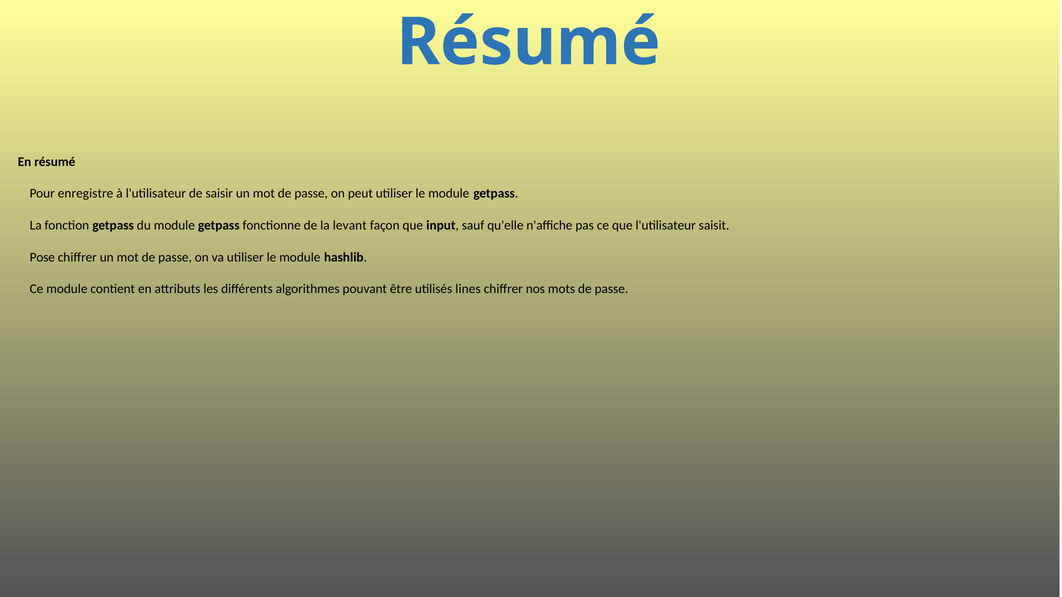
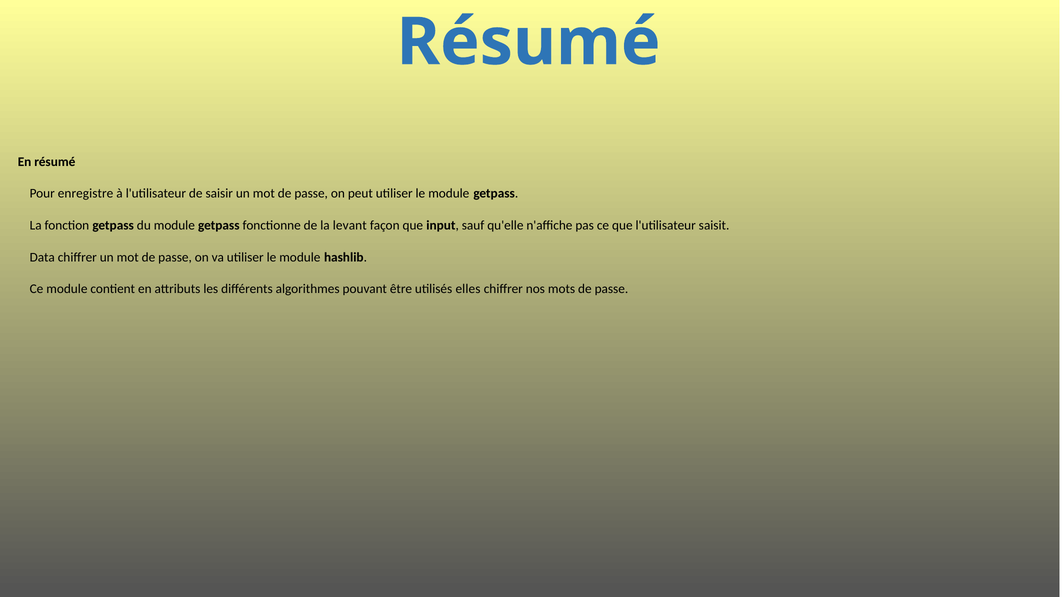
Pose: Pose -> Data
lines: lines -> elles
